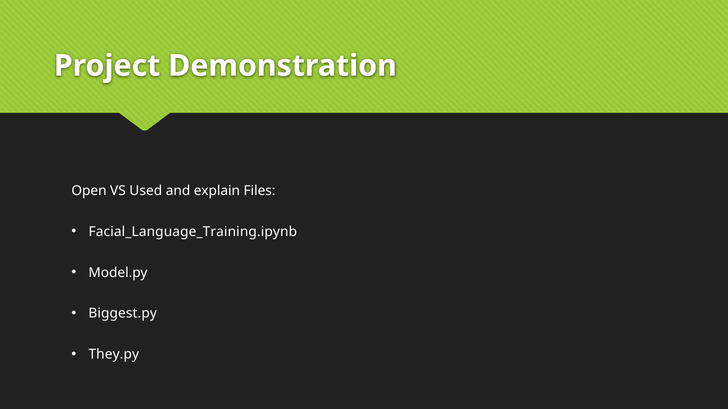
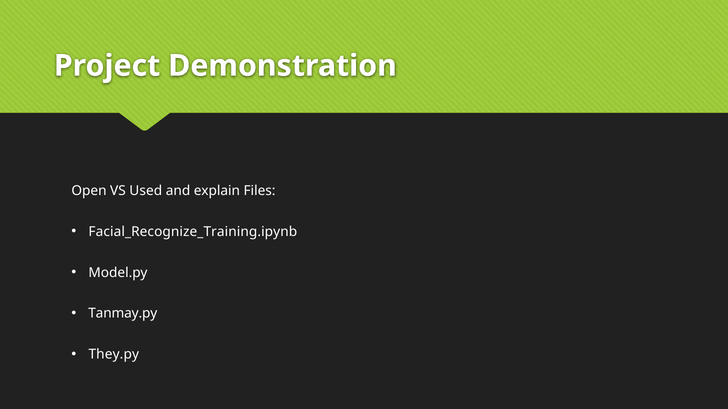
Facial_Language_Training.ipynb: Facial_Language_Training.ipynb -> Facial_Recognize_Training.ipynb
Biggest.py: Biggest.py -> Tanmay.py
